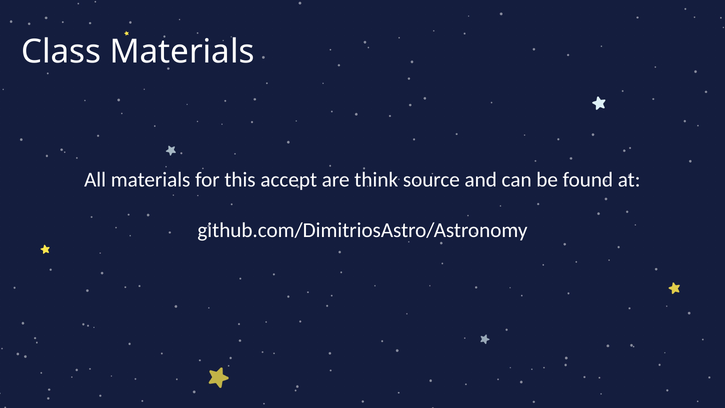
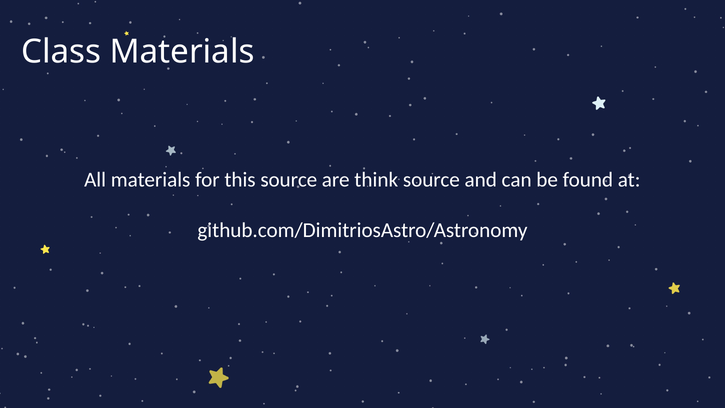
this accept: accept -> source
